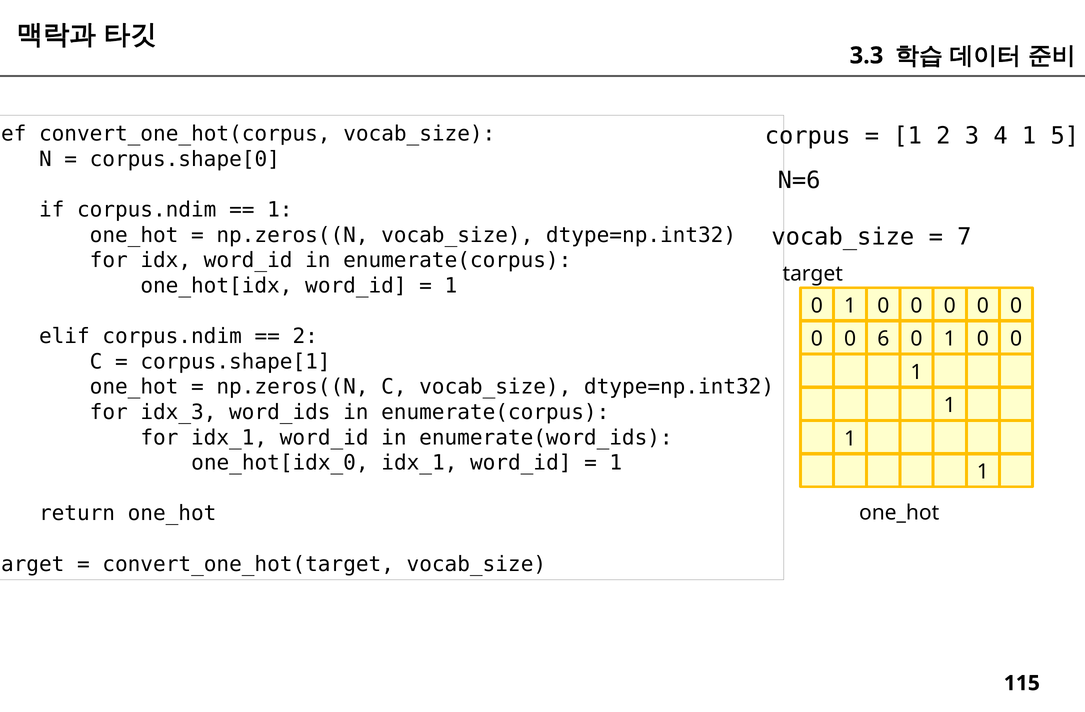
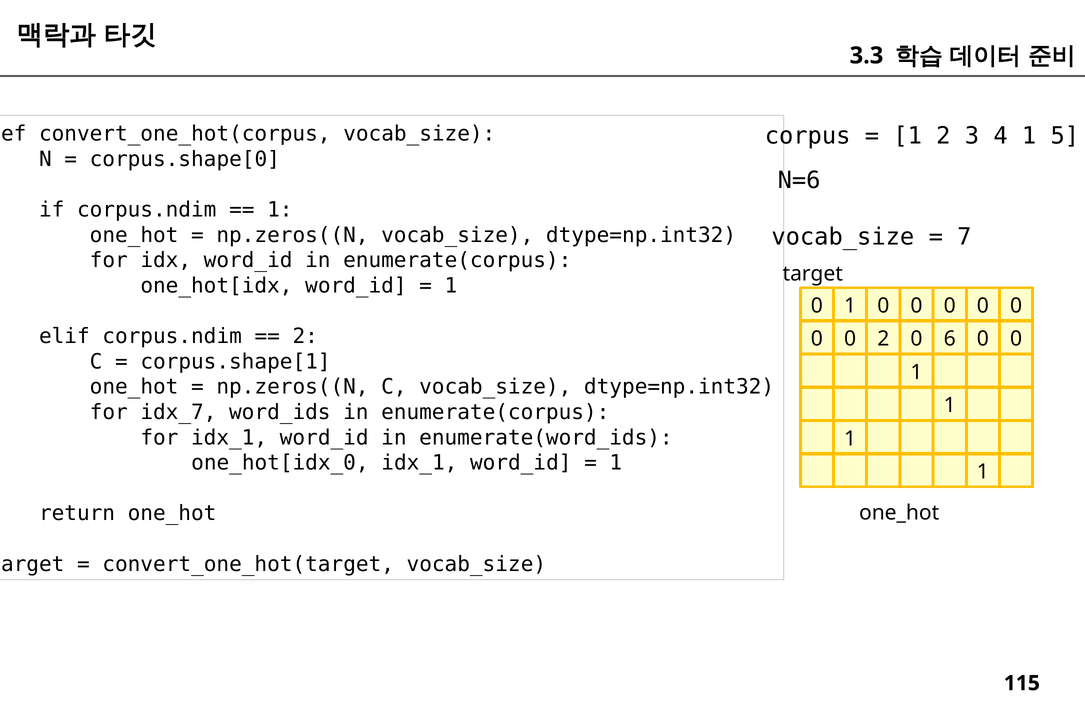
0 6: 6 -> 2
1 at (950, 339): 1 -> 6
idx_3: idx_3 -> idx_7
